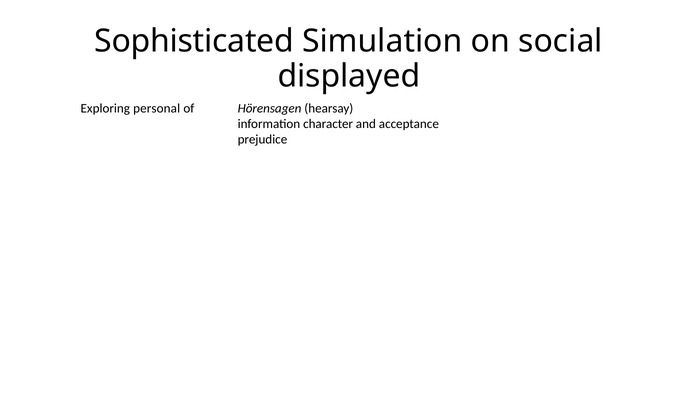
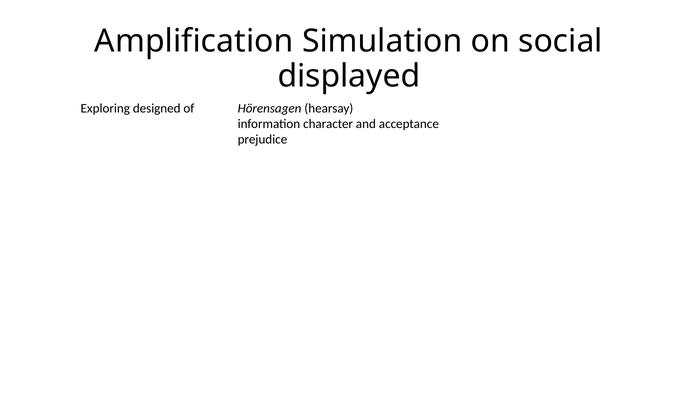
Sophisticated: Sophisticated -> Amplification
personal: personal -> designed
